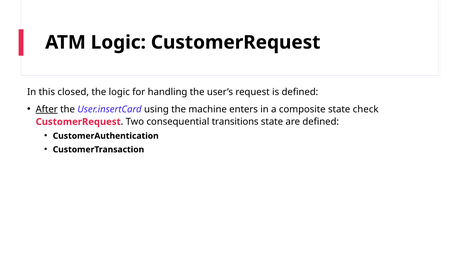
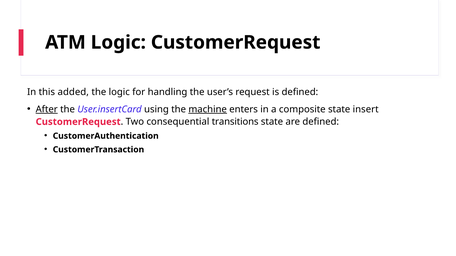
closed: closed -> added
machine underline: none -> present
check: check -> insert
